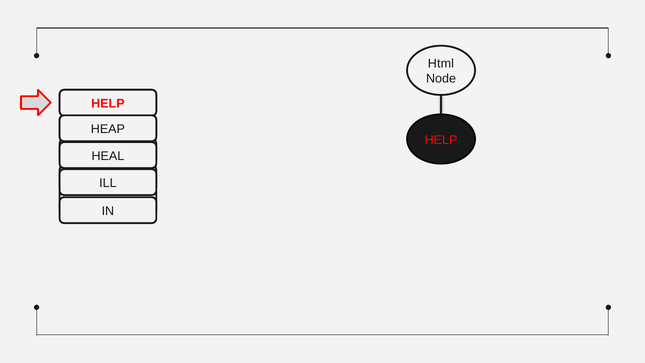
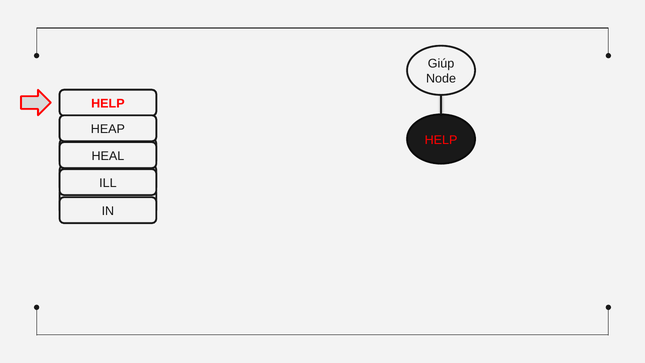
Html: Html -> Giúp
